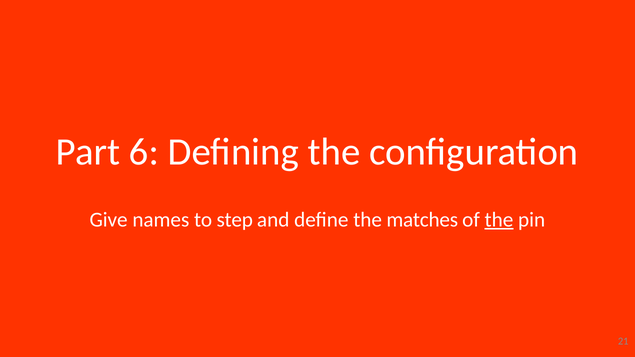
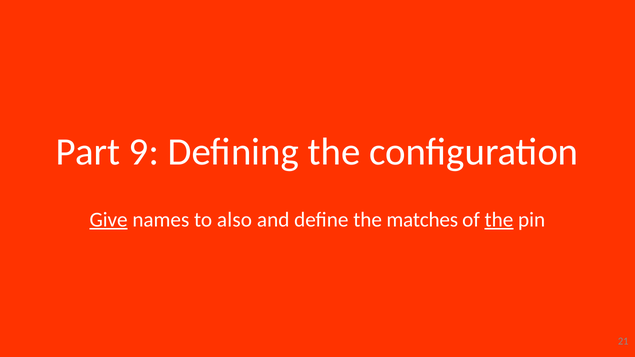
6: 6 -> 9
Give underline: none -> present
step: step -> also
